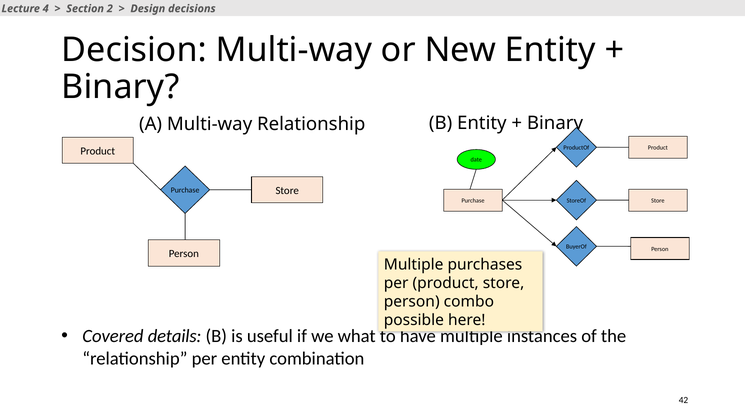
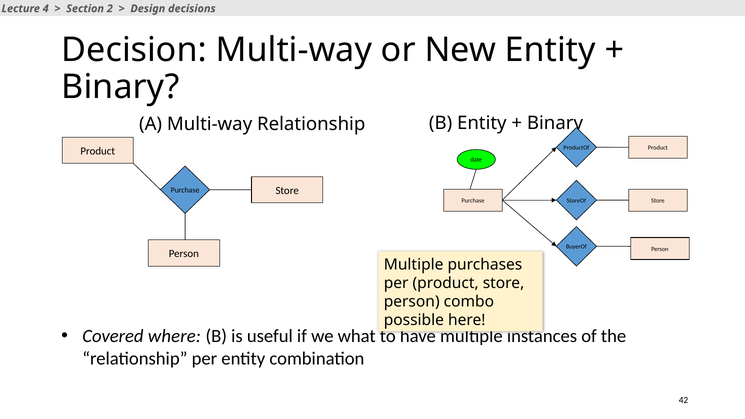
details: details -> where
